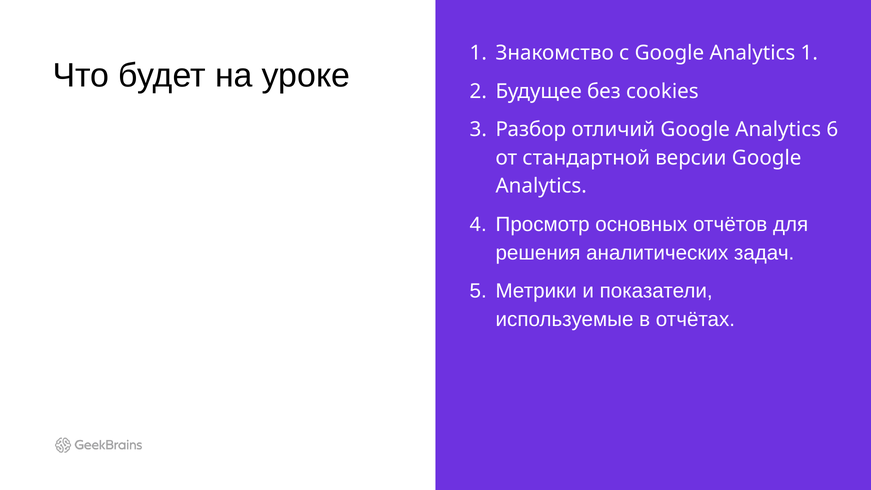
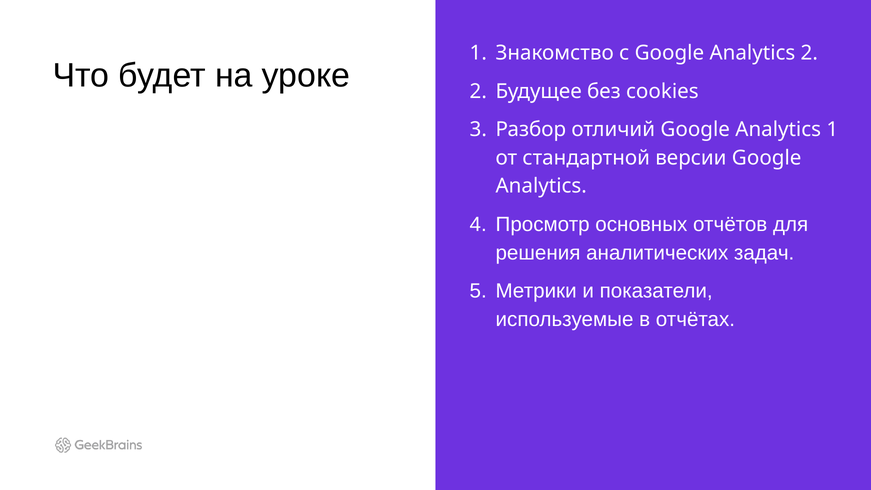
Analytics 1: 1 -> 2
Analytics 6: 6 -> 1
